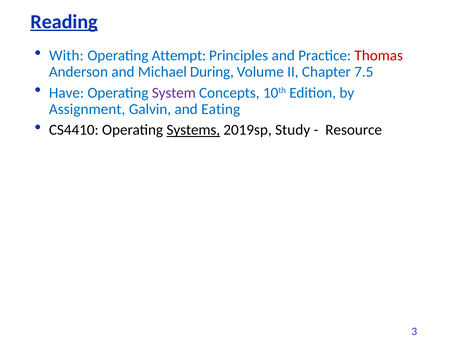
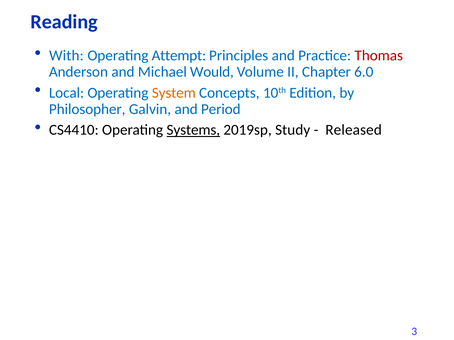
Reading underline: present -> none
During: During -> Would
7.5: 7.5 -> 6.0
Have: Have -> Local
System colour: purple -> orange
Assignment: Assignment -> Philosopher
Eating: Eating -> Period
Resource: Resource -> Released
